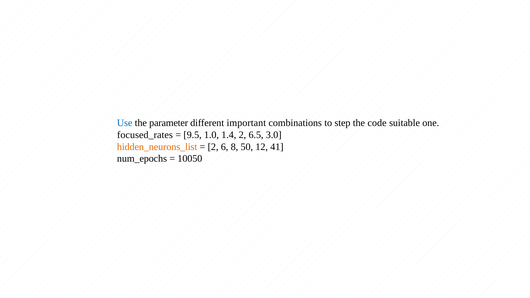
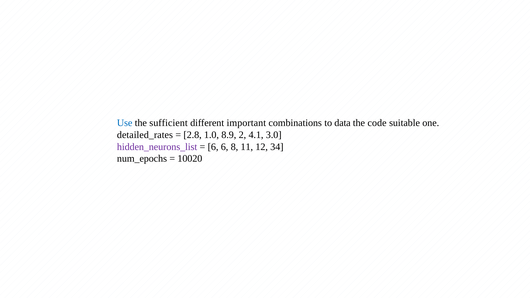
parameter: parameter -> sufficient
step: step -> data
focused_rates: focused_rates -> detailed_rates
9.5: 9.5 -> 2.8
1.4: 1.4 -> 8.9
6.5: 6.5 -> 4.1
hidden_neurons_list colour: orange -> purple
2 at (213, 147): 2 -> 6
50: 50 -> 11
41: 41 -> 34
10050: 10050 -> 10020
